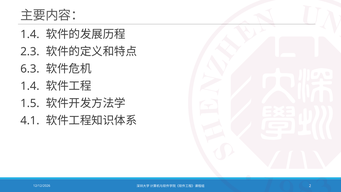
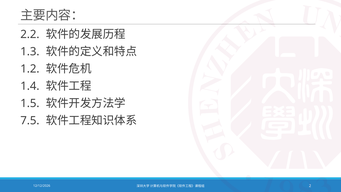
1.4 at (30, 34): 1.4 -> 2.2
2.3: 2.3 -> 1.3
6.3: 6.3 -> 1.2
4.1: 4.1 -> 7.5
